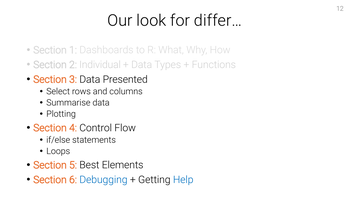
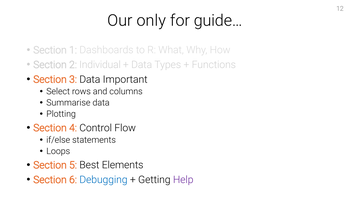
look: look -> only
differ…: differ… -> guide…
Presented: Presented -> Important
Help colour: blue -> purple
